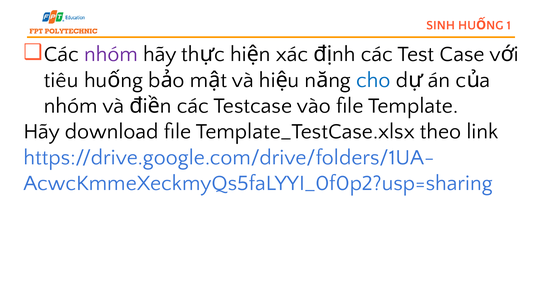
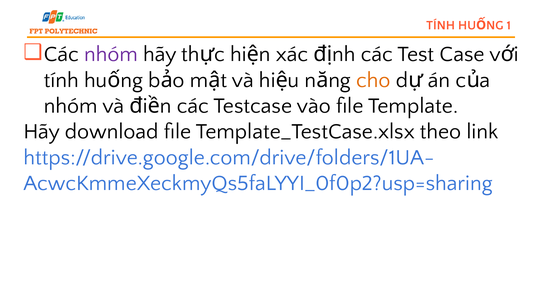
SINH at (441, 25): SINH -> TÍNH
tiêu at (61, 80): tiêu -> tính
cho colour: blue -> orange
